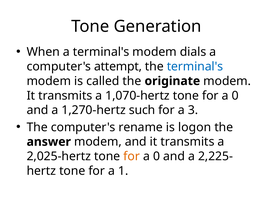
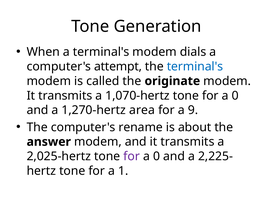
such: such -> area
3: 3 -> 9
logon: logon -> about
for at (132, 156) colour: orange -> purple
